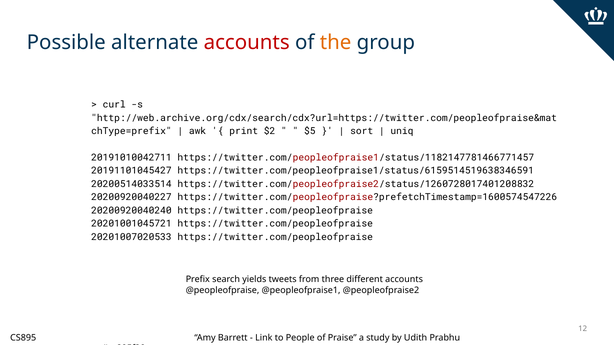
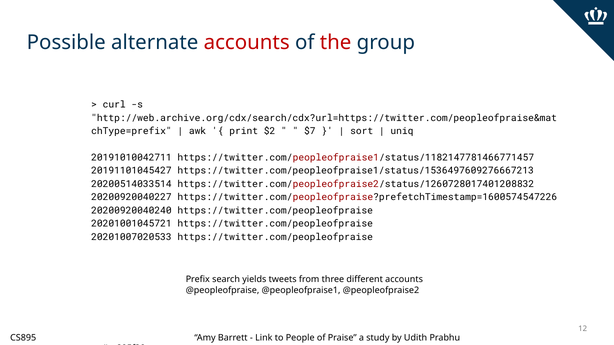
the colour: orange -> red
$5: $5 -> $7
https://twitter.com/peopleofpraise1/status/6159514519638346591: https://twitter.com/peopleofpraise1/status/6159514519638346591 -> https://twitter.com/peopleofpraise1/status/1536497609276667213
